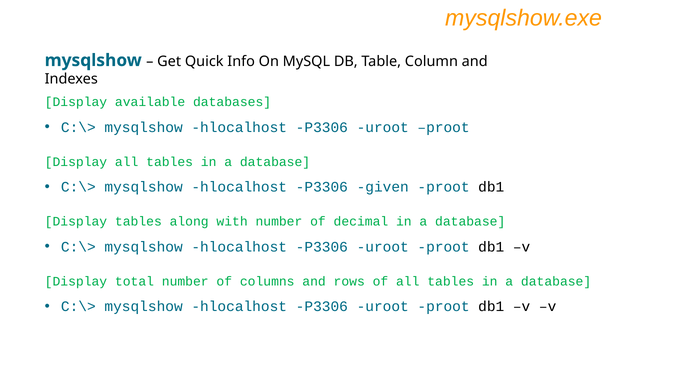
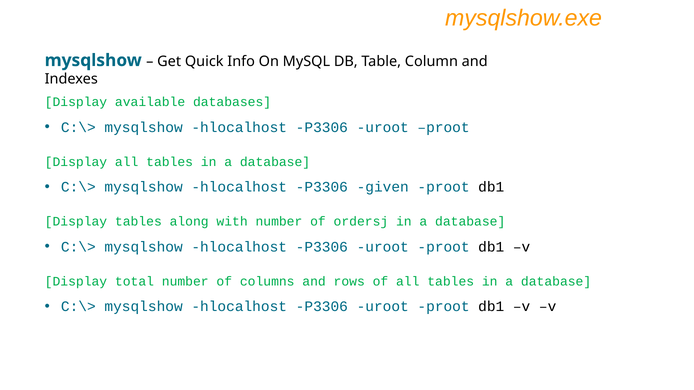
decimal: decimal -> ordersj
